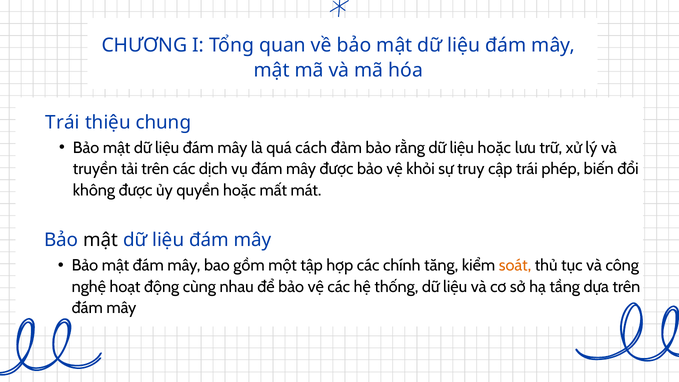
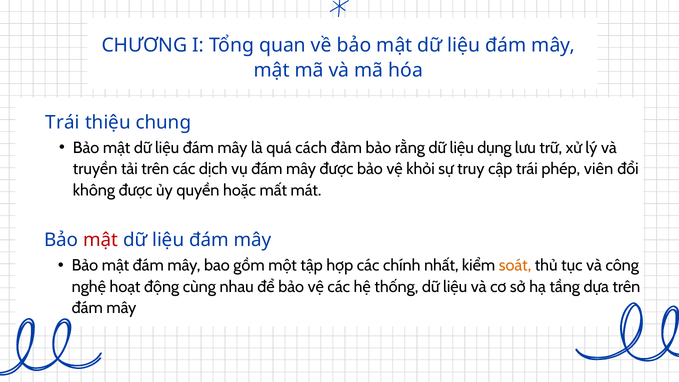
liệu hoặc: hoặc -> dụng
biến: biến -> viên
mật at (101, 240) colour: black -> red
tăng: tăng -> nhất
